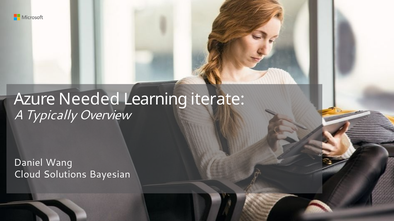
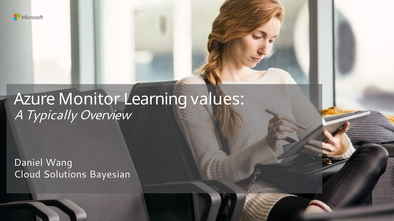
Needed: Needed -> Monitor
iterate: iterate -> values
